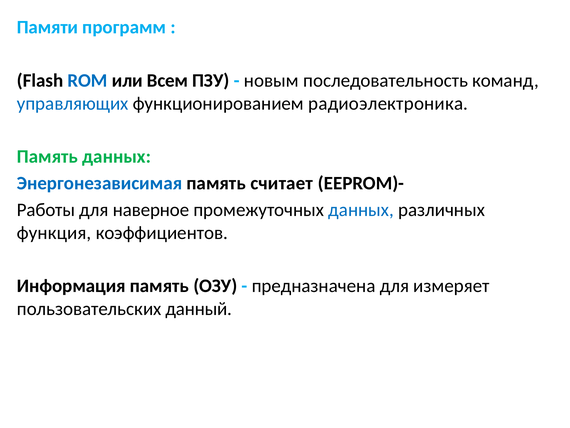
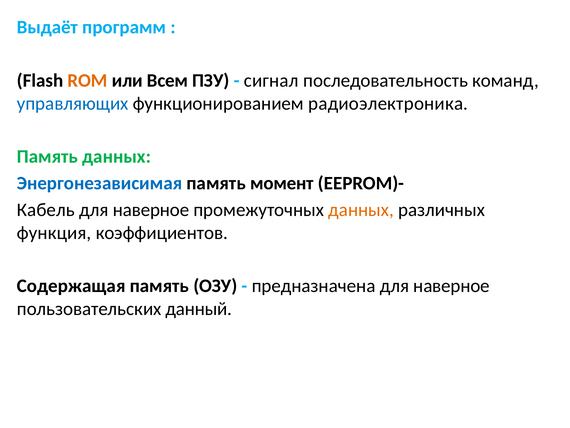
Памяти: Памяти -> Выдаёт
ROM colour: blue -> orange
новым: новым -> сигнал
считает: считает -> момент
Работы: Работы -> Кабель
данных at (361, 210) colour: blue -> orange
Информация: Информация -> Содержащая
предназначена для измеряет: измеряет -> наверное
